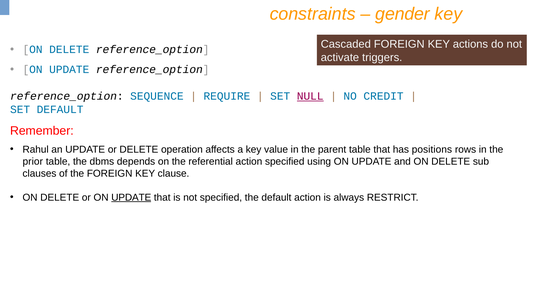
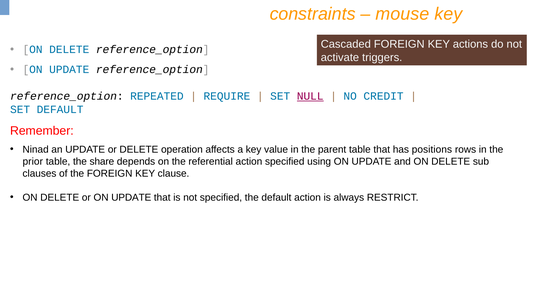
gender: gender -> mouse
SEQUENCE: SEQUENCE -> REPEATED
Rahul: Rahul -> Ninad
dbms: dbms -> share
UPDATE at (131, 197) underline: present -> none
